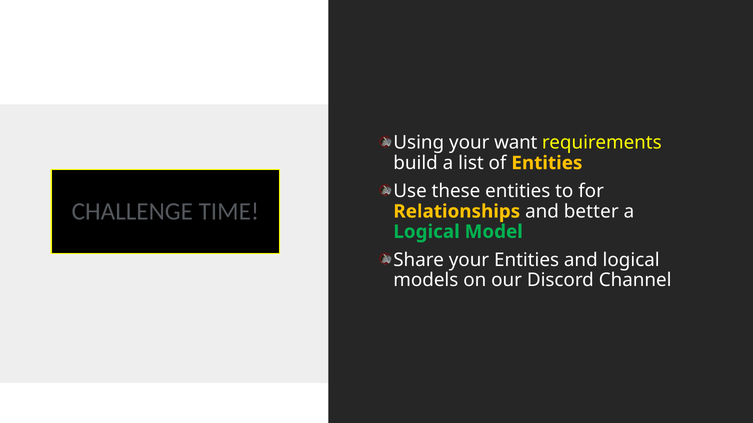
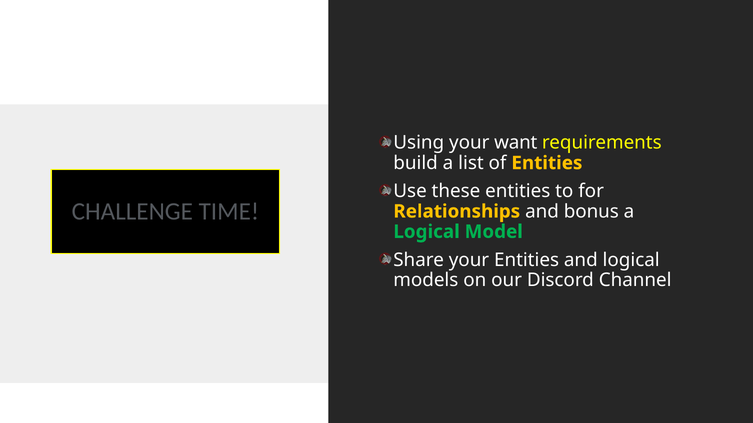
better: better -> bonus
